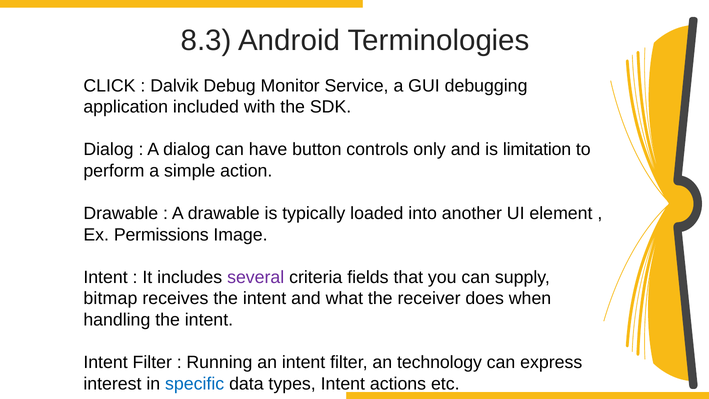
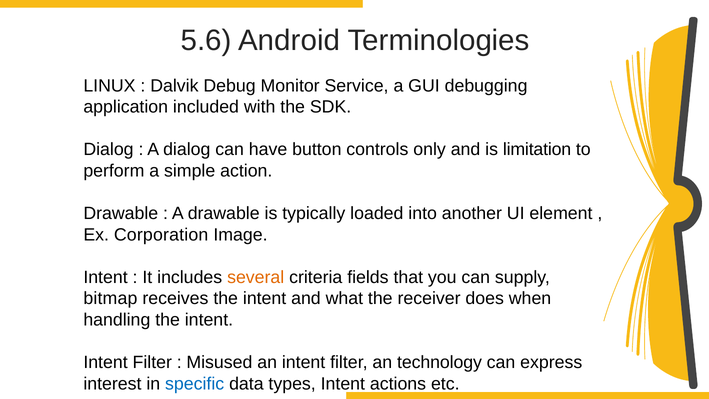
8.3: 8.3 -> 5.6
CLICK: CLICK -> LINUX
Permissions: Permissions -> Corporation
several colour: purple -> orange
Running: Running -> Misused
